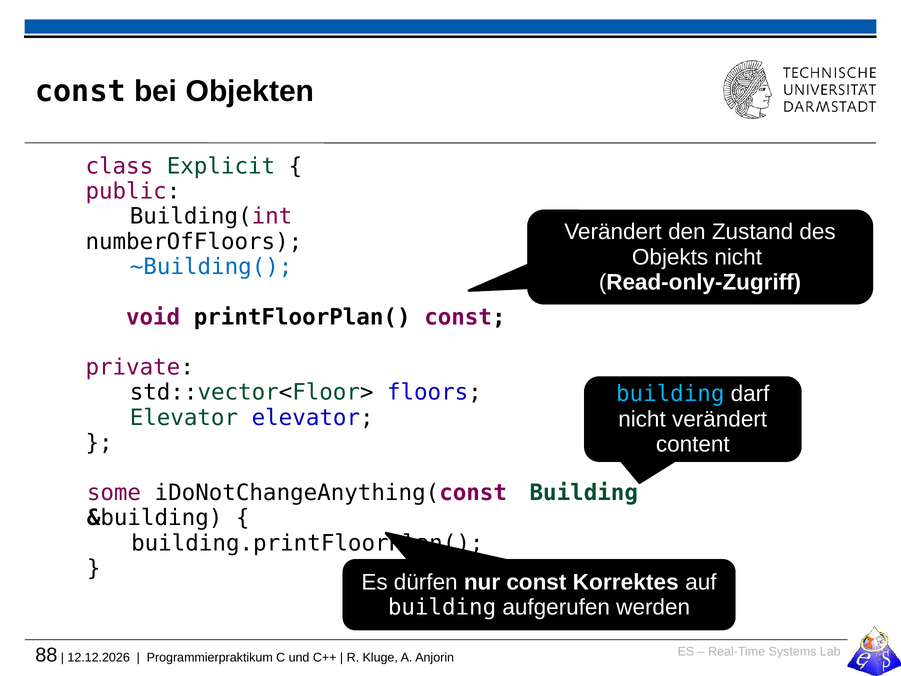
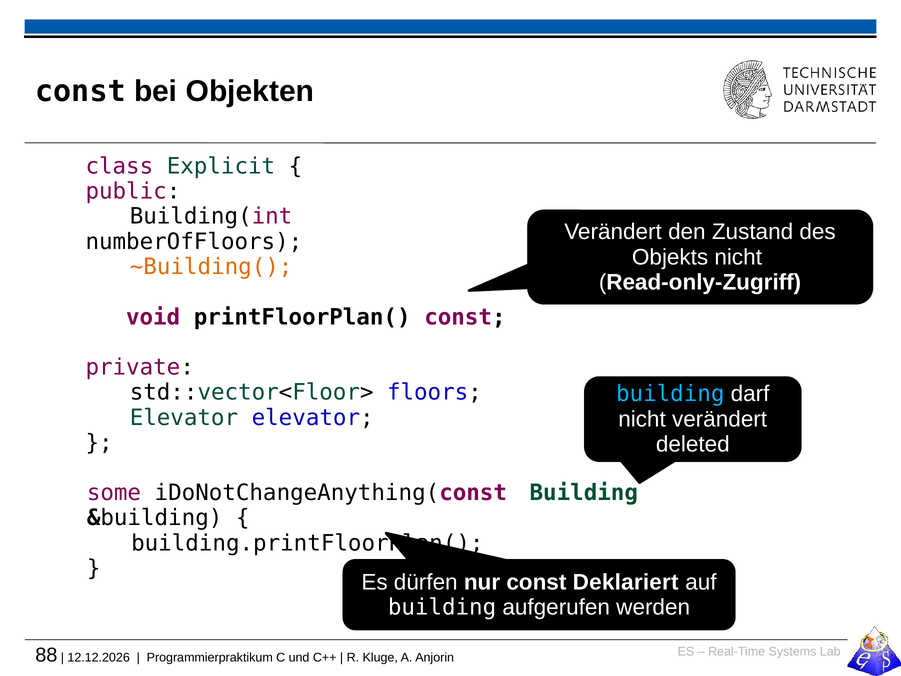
~Building( colour: blue -> orange
content: content -> deleted
Korrektes: Korrektes -> Deklariert
